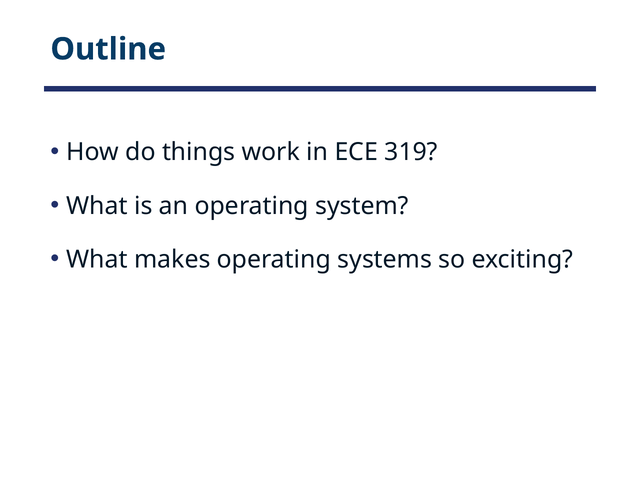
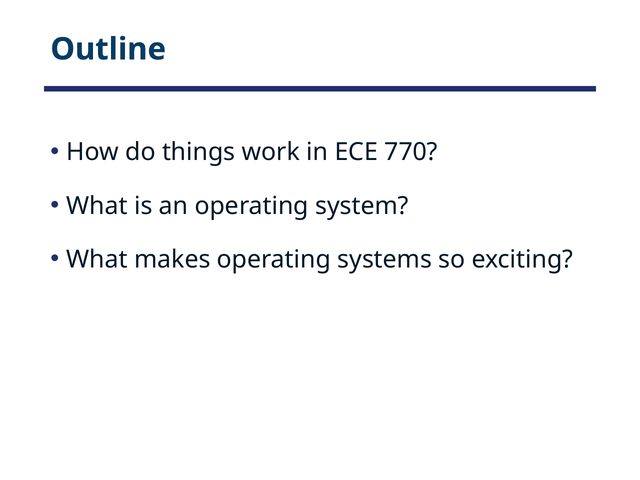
319: 319 -> 770
